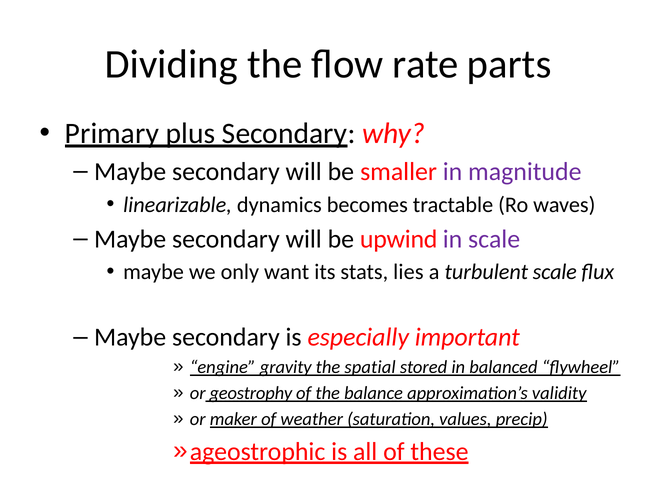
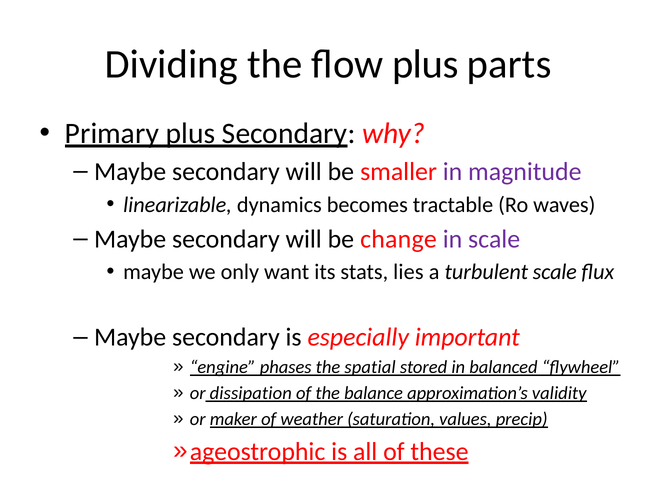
flow rate: rate -> plus
upwind: upwind -> change
gravity: gravity -> phases
geostrophy: geostrophy -> dissipation
